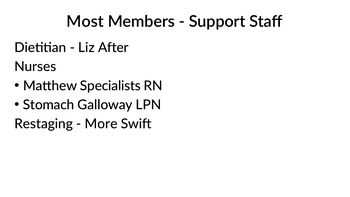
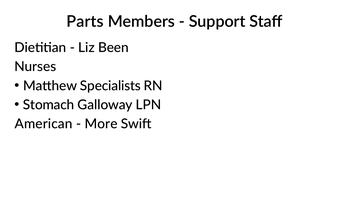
Most: Most -> Parts
After: After -> Been
Restaging: Restaging -> American
